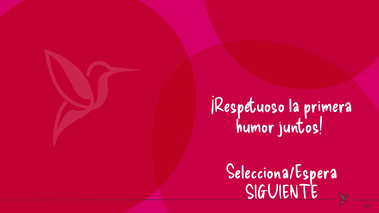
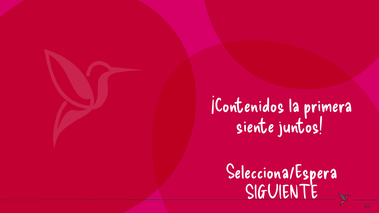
¡Respetuoso: ¡Respetuoso -> ¡Contenidos
humor: humor -> siente
